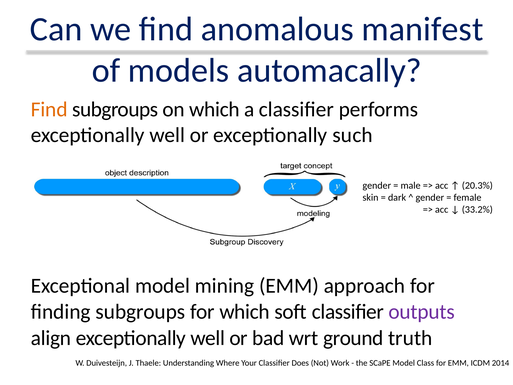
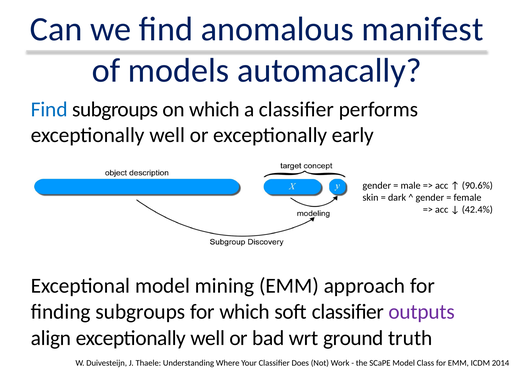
Find at (49, 109) colour: orange -> blue
such: such -> early
20.3%: 20.3% -> 90.6%
33.2%: 33.2% -> 42.4%
